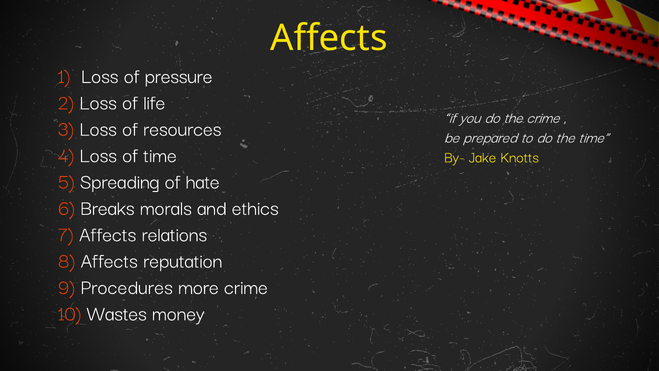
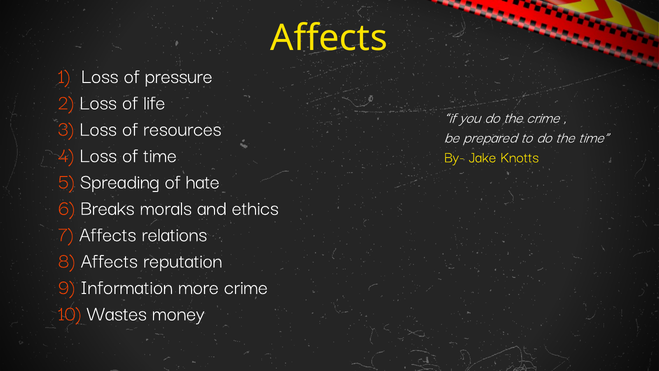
Procedures: Procedures -> Information
